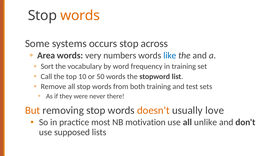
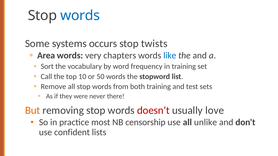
words at (80, 16) colour: orange -> blue
across: across -> twists
numbers: numbers -> chapters
doesn't colour: orange -> red
motivation: motivation -> censorship
supposed: supposed -> confident
